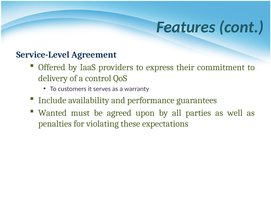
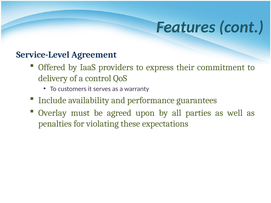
Wanted: Wanted -> Overlay
